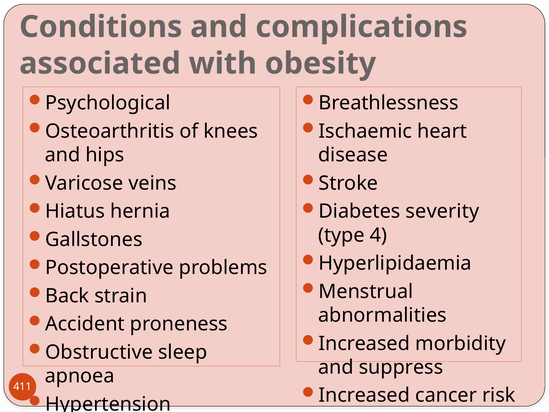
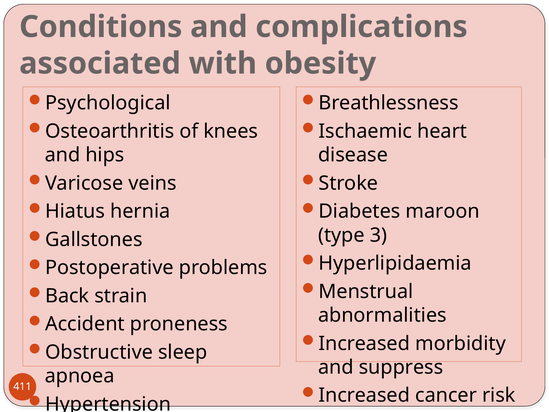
severity: severity -> maroon
4: 4 -> 3
